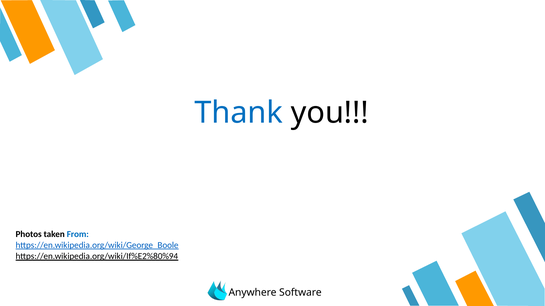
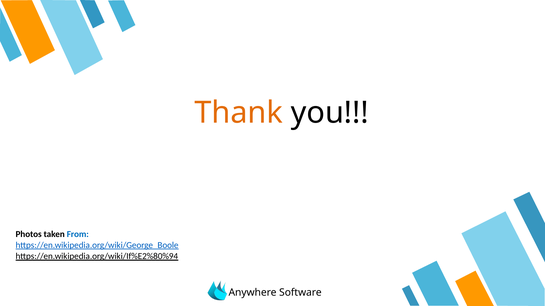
Thank colour: blue -> orange
